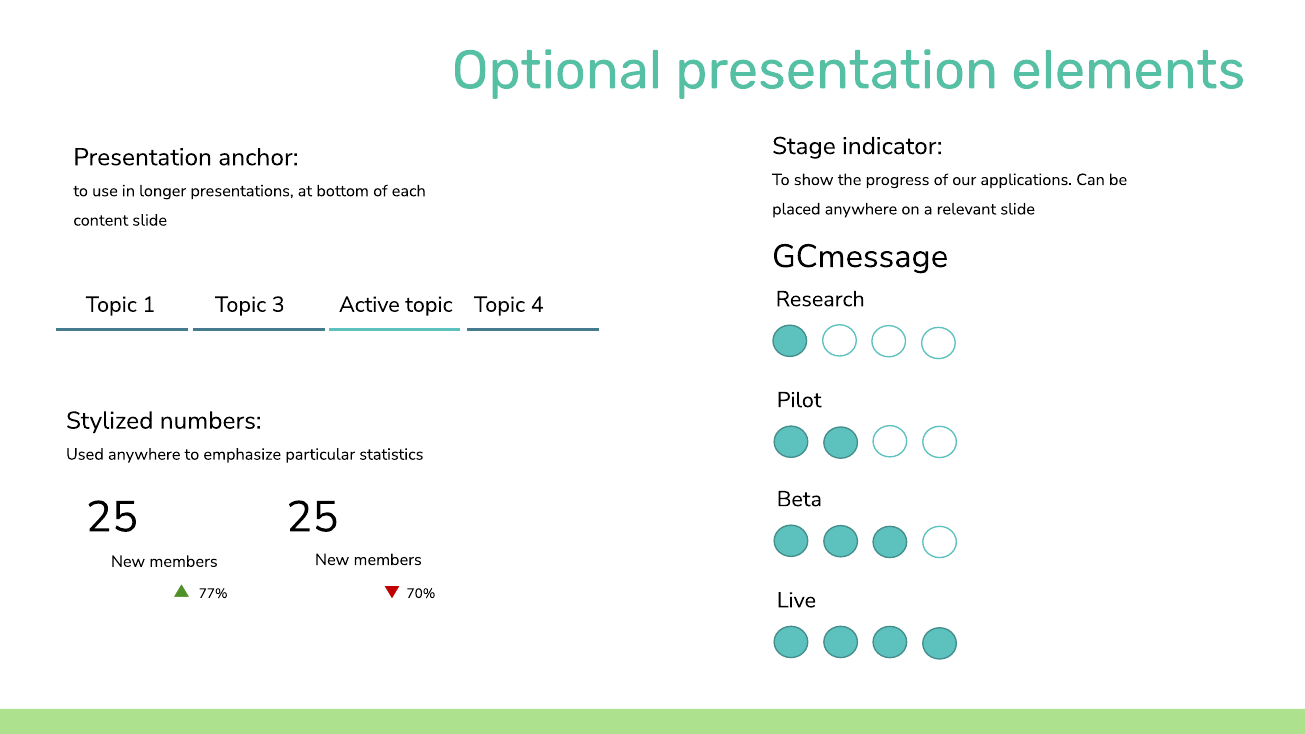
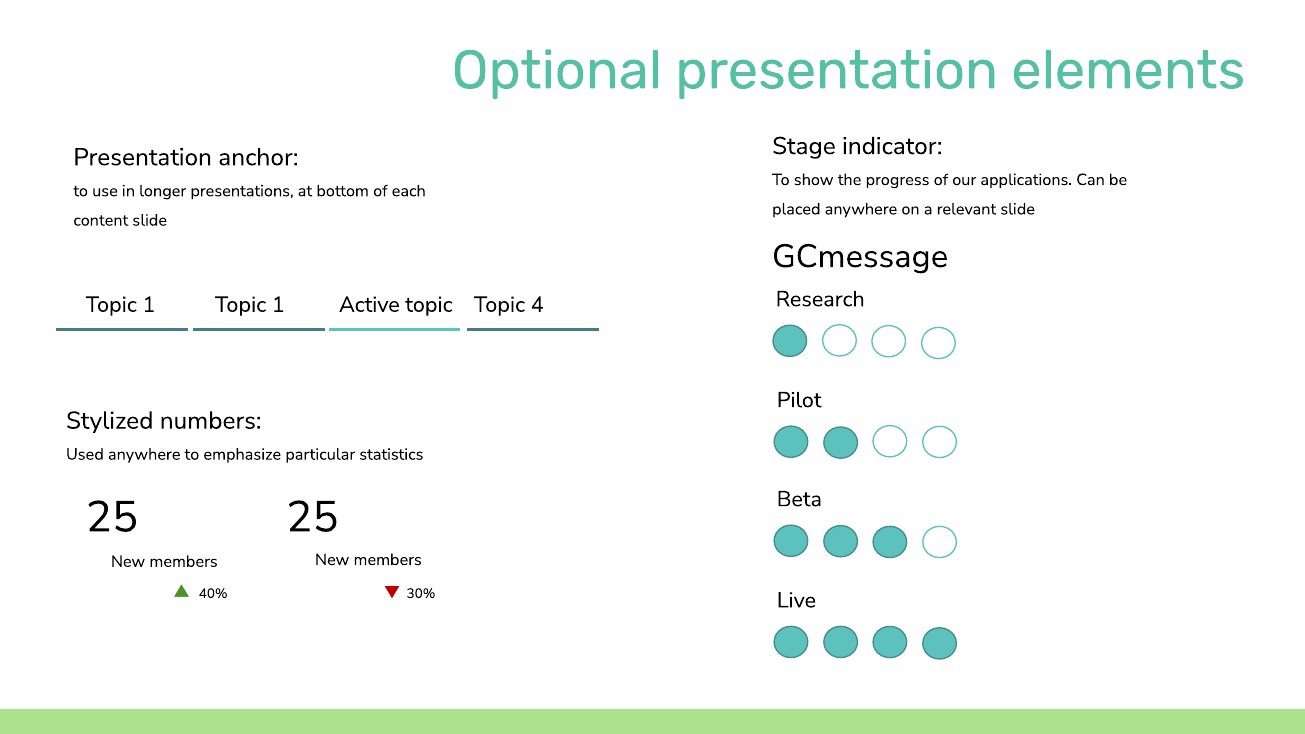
1 Topic 3: 3 -> 1
77%: 77% -> 40%
70%: 70% -> 30%
